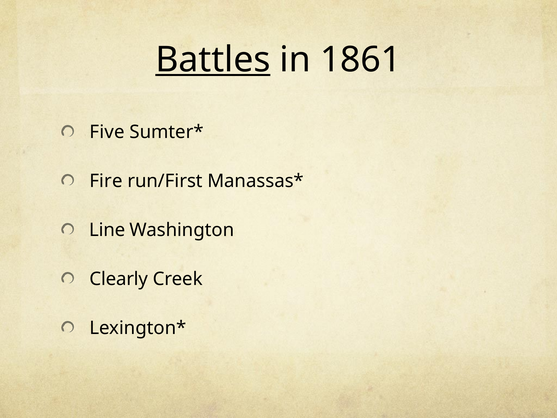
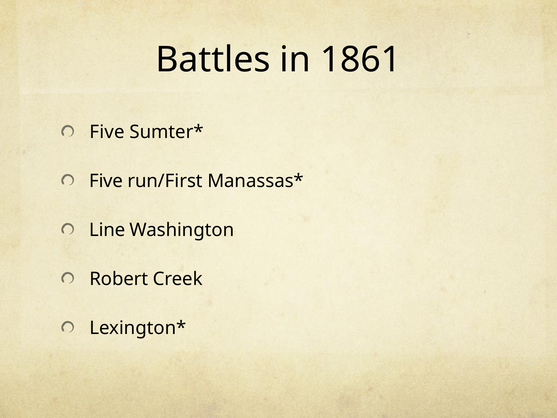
Battles underline: present -> none
Fire at (106, 181): Fire -> Five
Clearly: Clearly -> Robert
